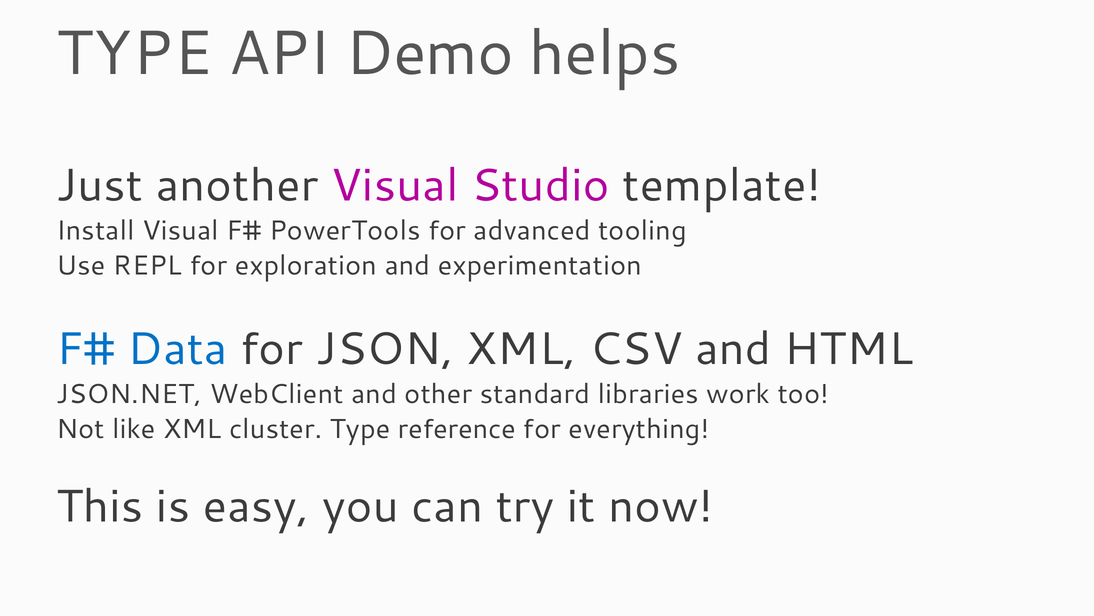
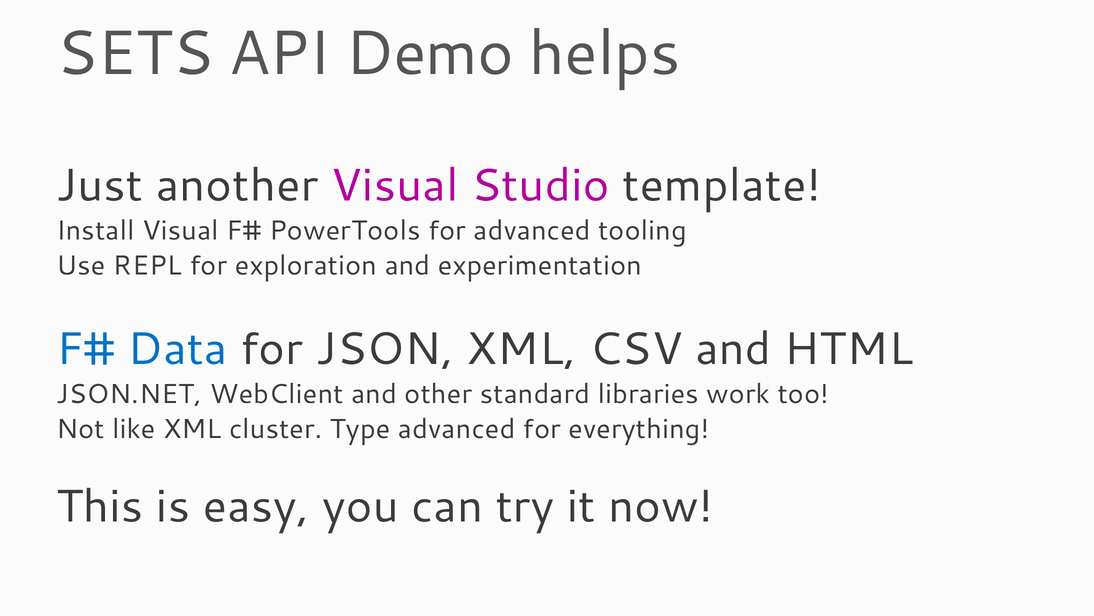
TYPE at (134, 54): TYPE -> SETS
Type reference: reference -> advanced
